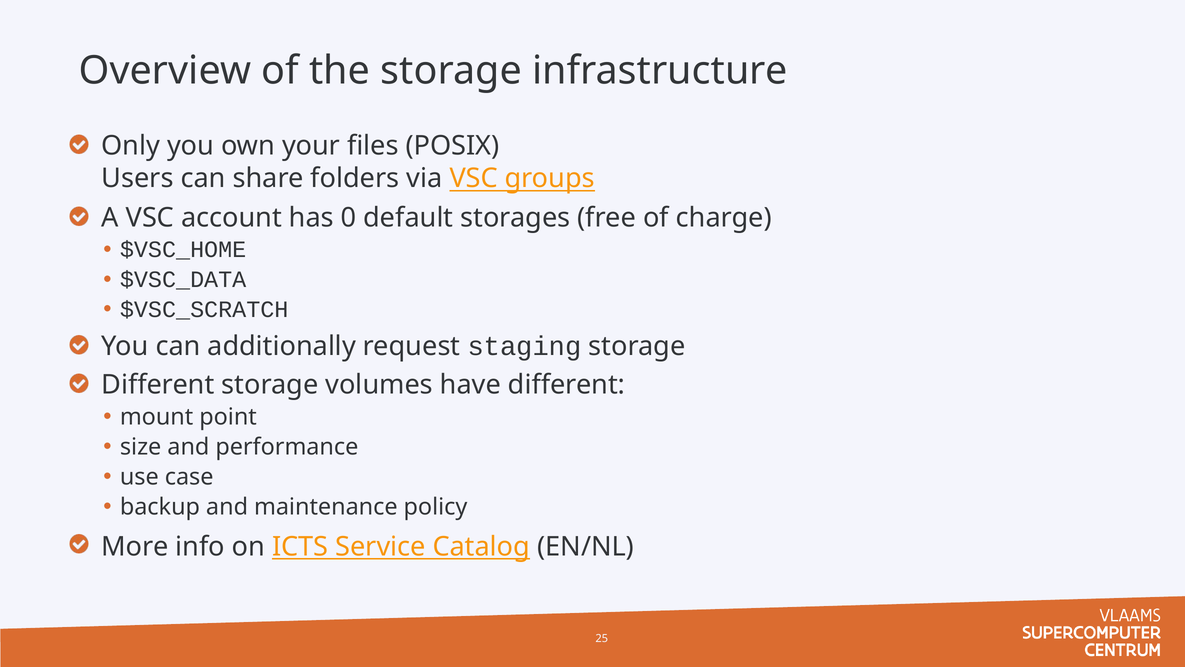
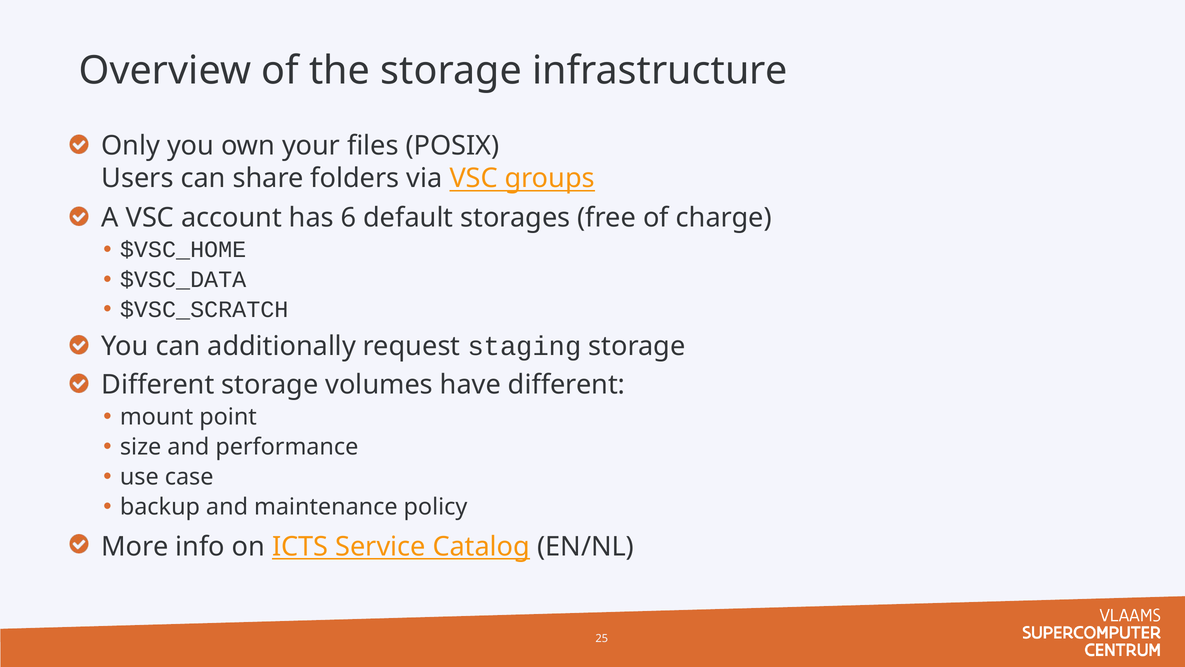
0: 0 -> 6
